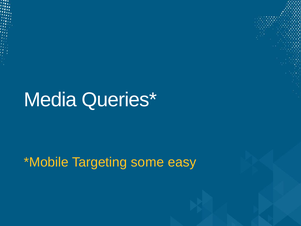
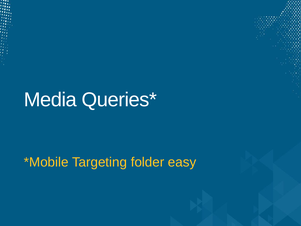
some: some -> folder
